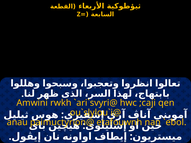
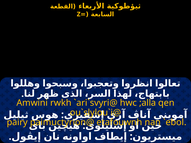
;caji: ;caji -> ;alla
anau: anau -> pairy
